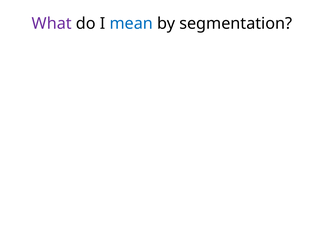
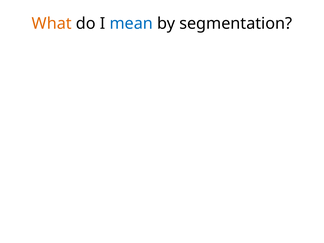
What colour: purple -> orange
